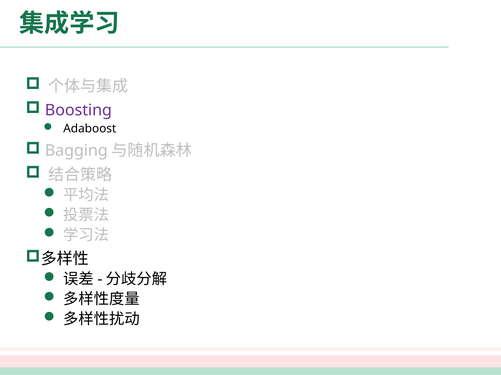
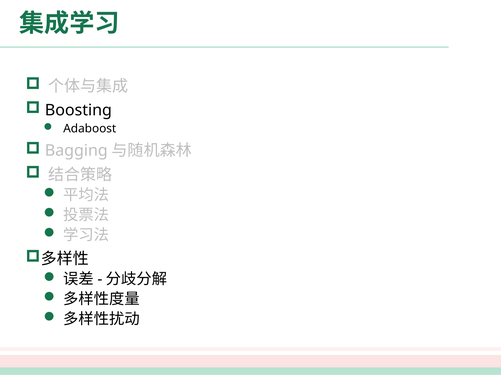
Boosting colour: purple -> black
